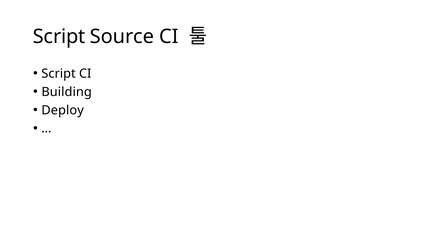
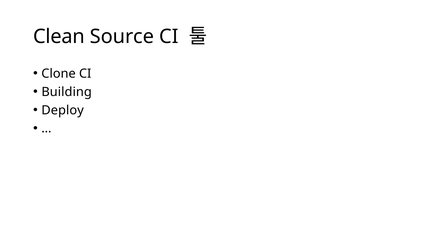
Script at (59, 37): Script -> Clean
Script at (59, 74): Script -> Clone
